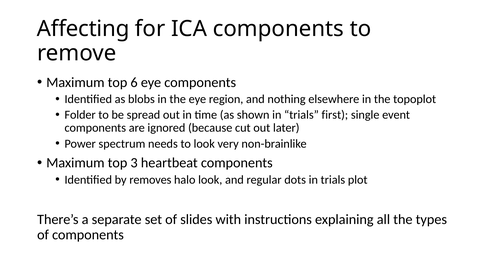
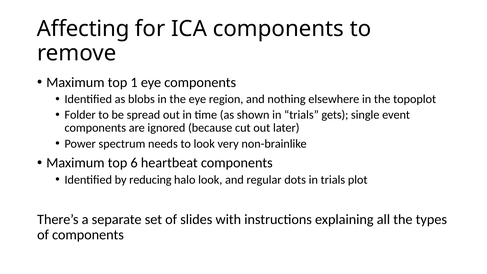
6: 6 -> 1
first: first -> gets
3: 3 -> 6
removes: removes -> reducing
